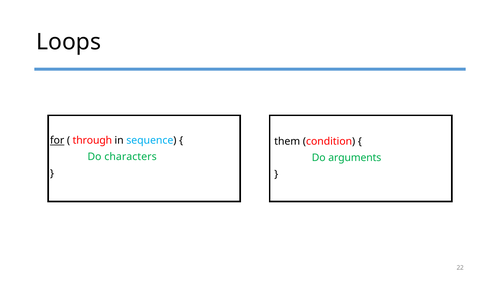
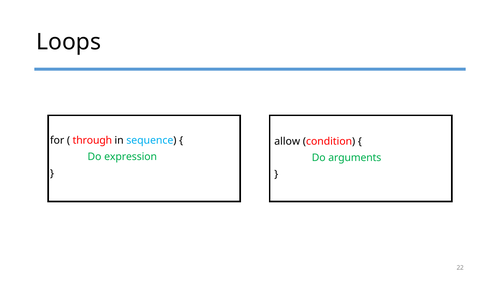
for underline: present -> none
them: them -> allow
characters: characters -> expression
